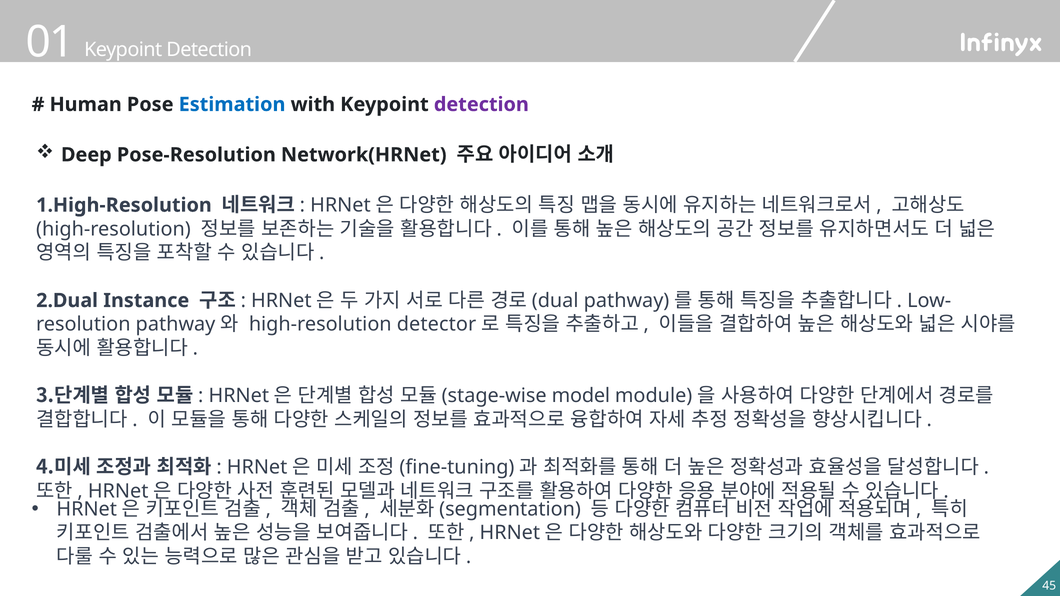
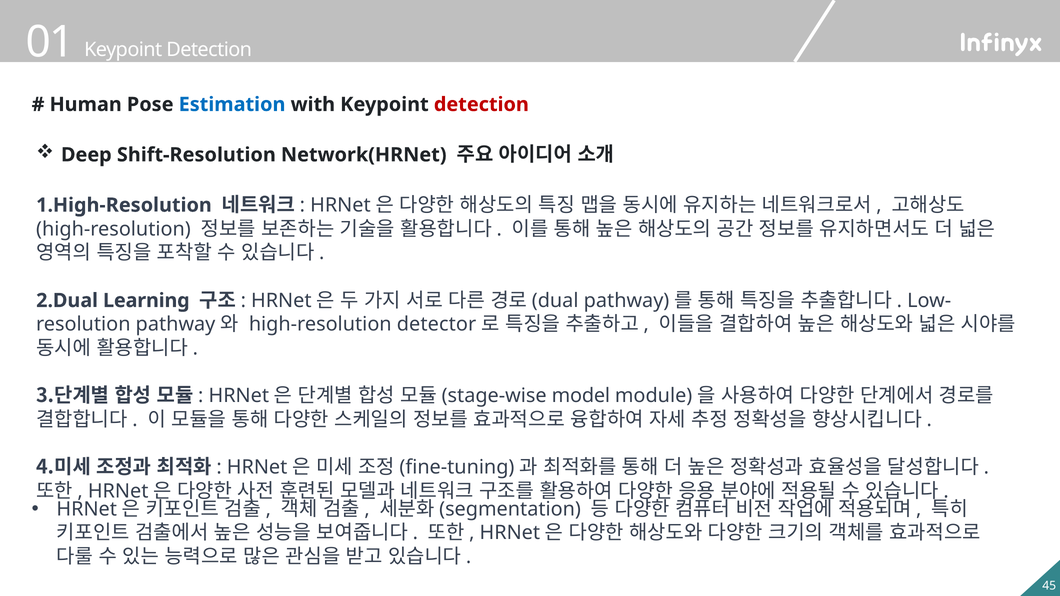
detection at (481, 105) colour: purple -> red
Pose-Resolution: Pose-Resolution -> Shift-Resolution
Instance: Instance -> Learning
